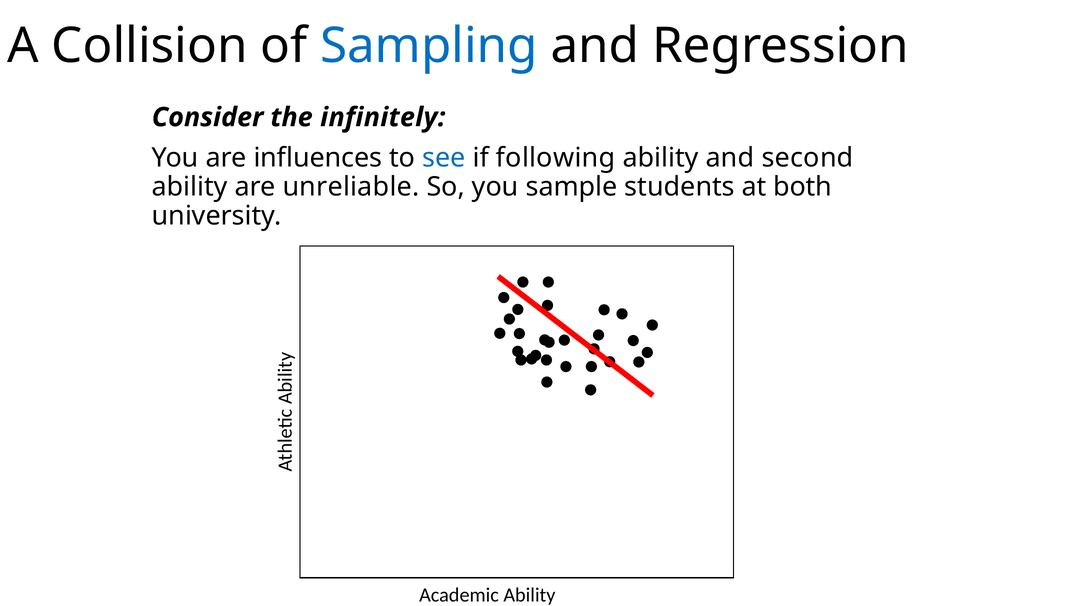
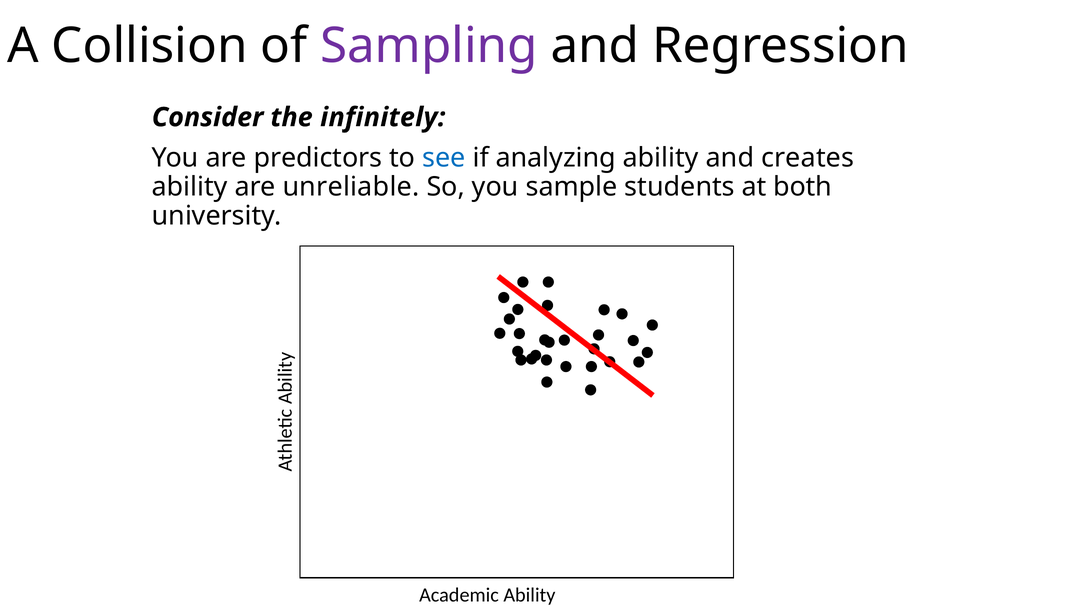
Sampling colour: blue -> purple
influences: influences -> predictors
following: following -> analyzing
second: second -> creates
